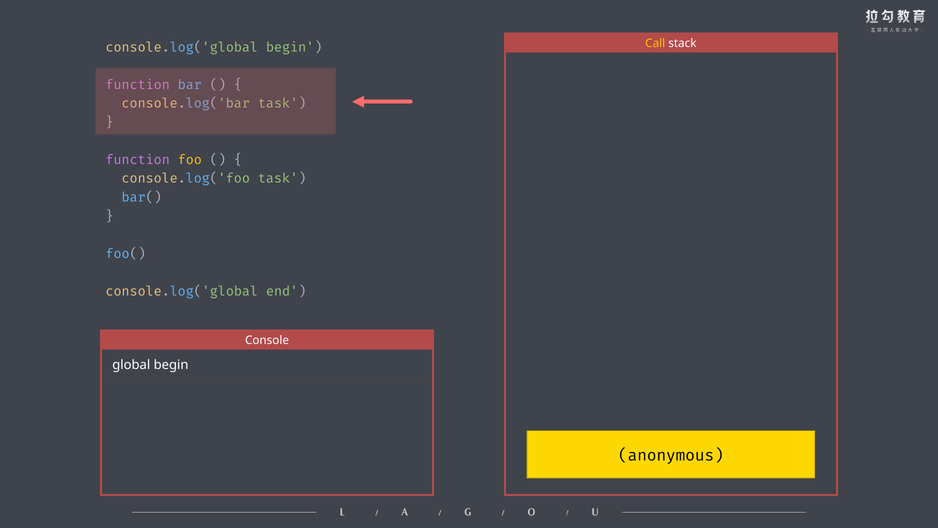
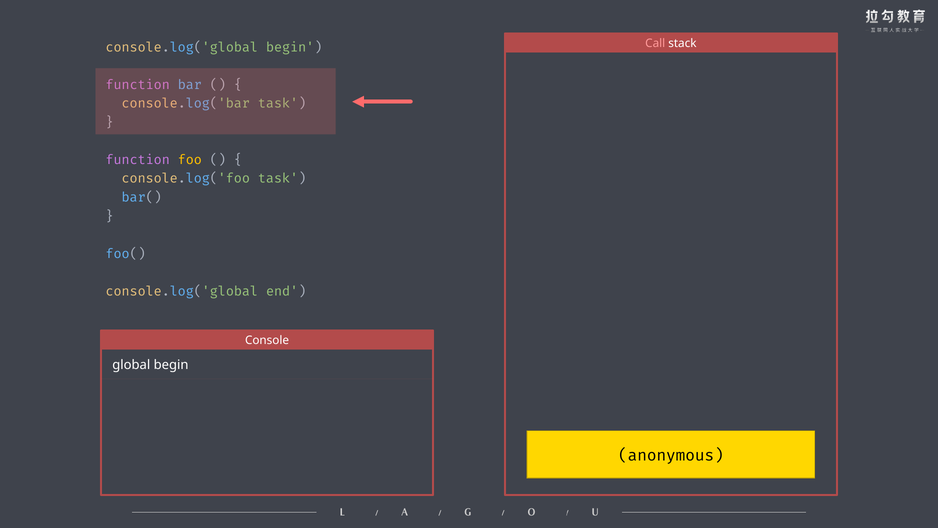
Call colour: yellow -> pink
